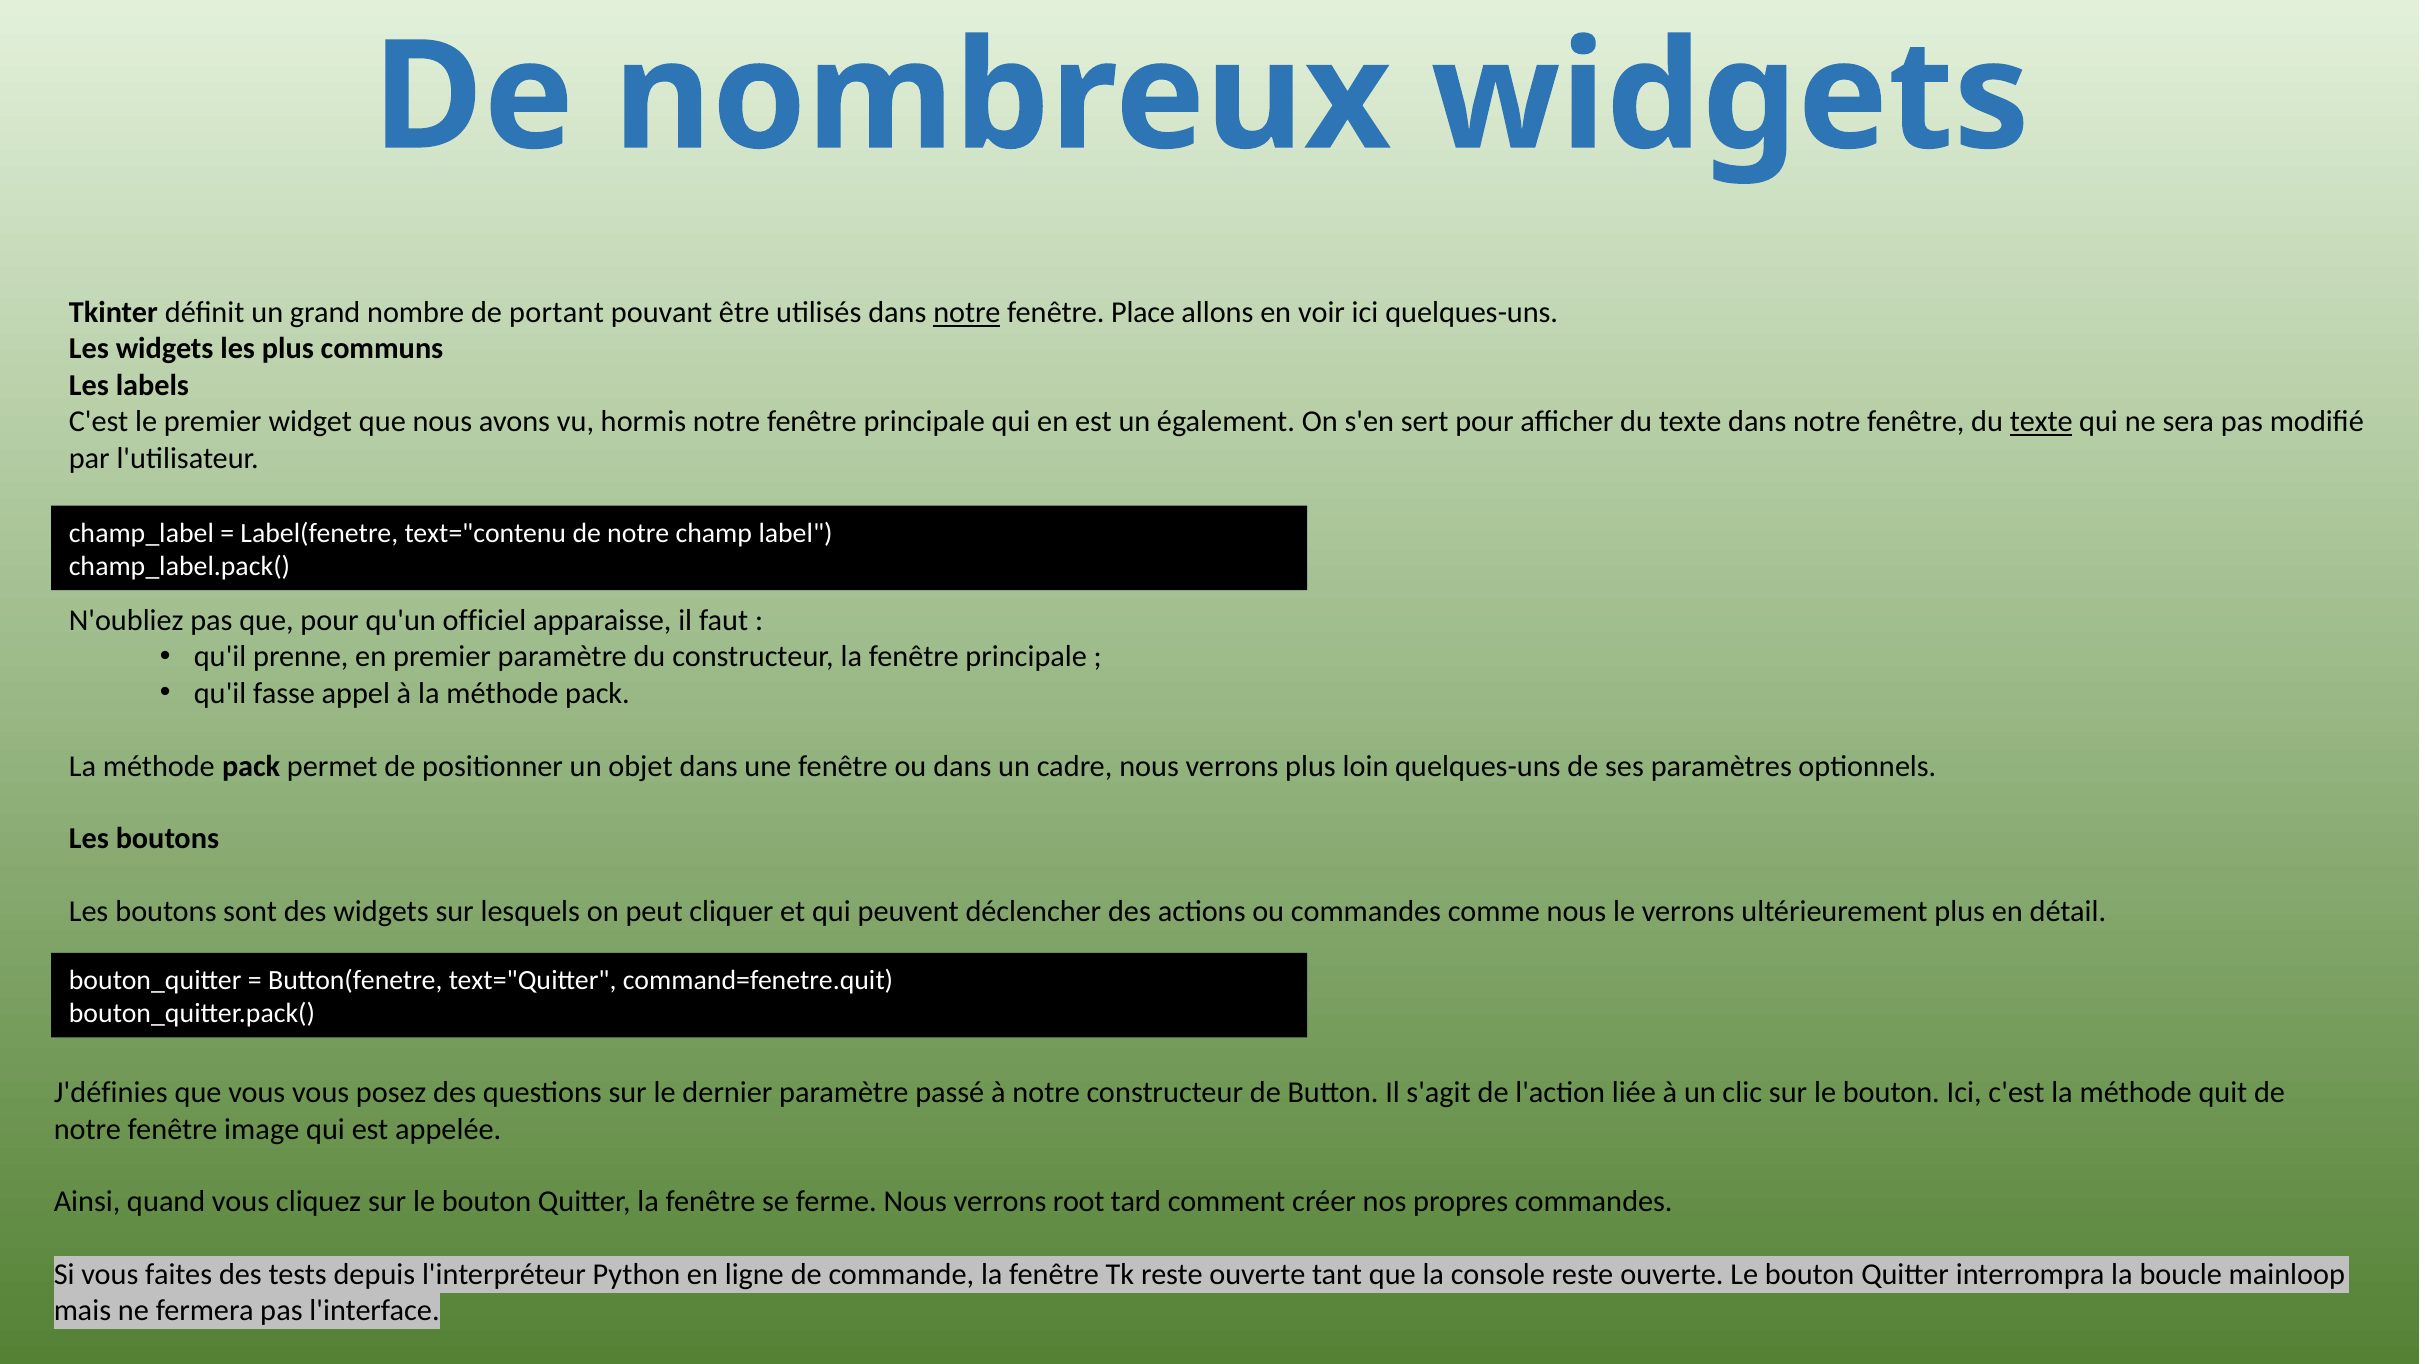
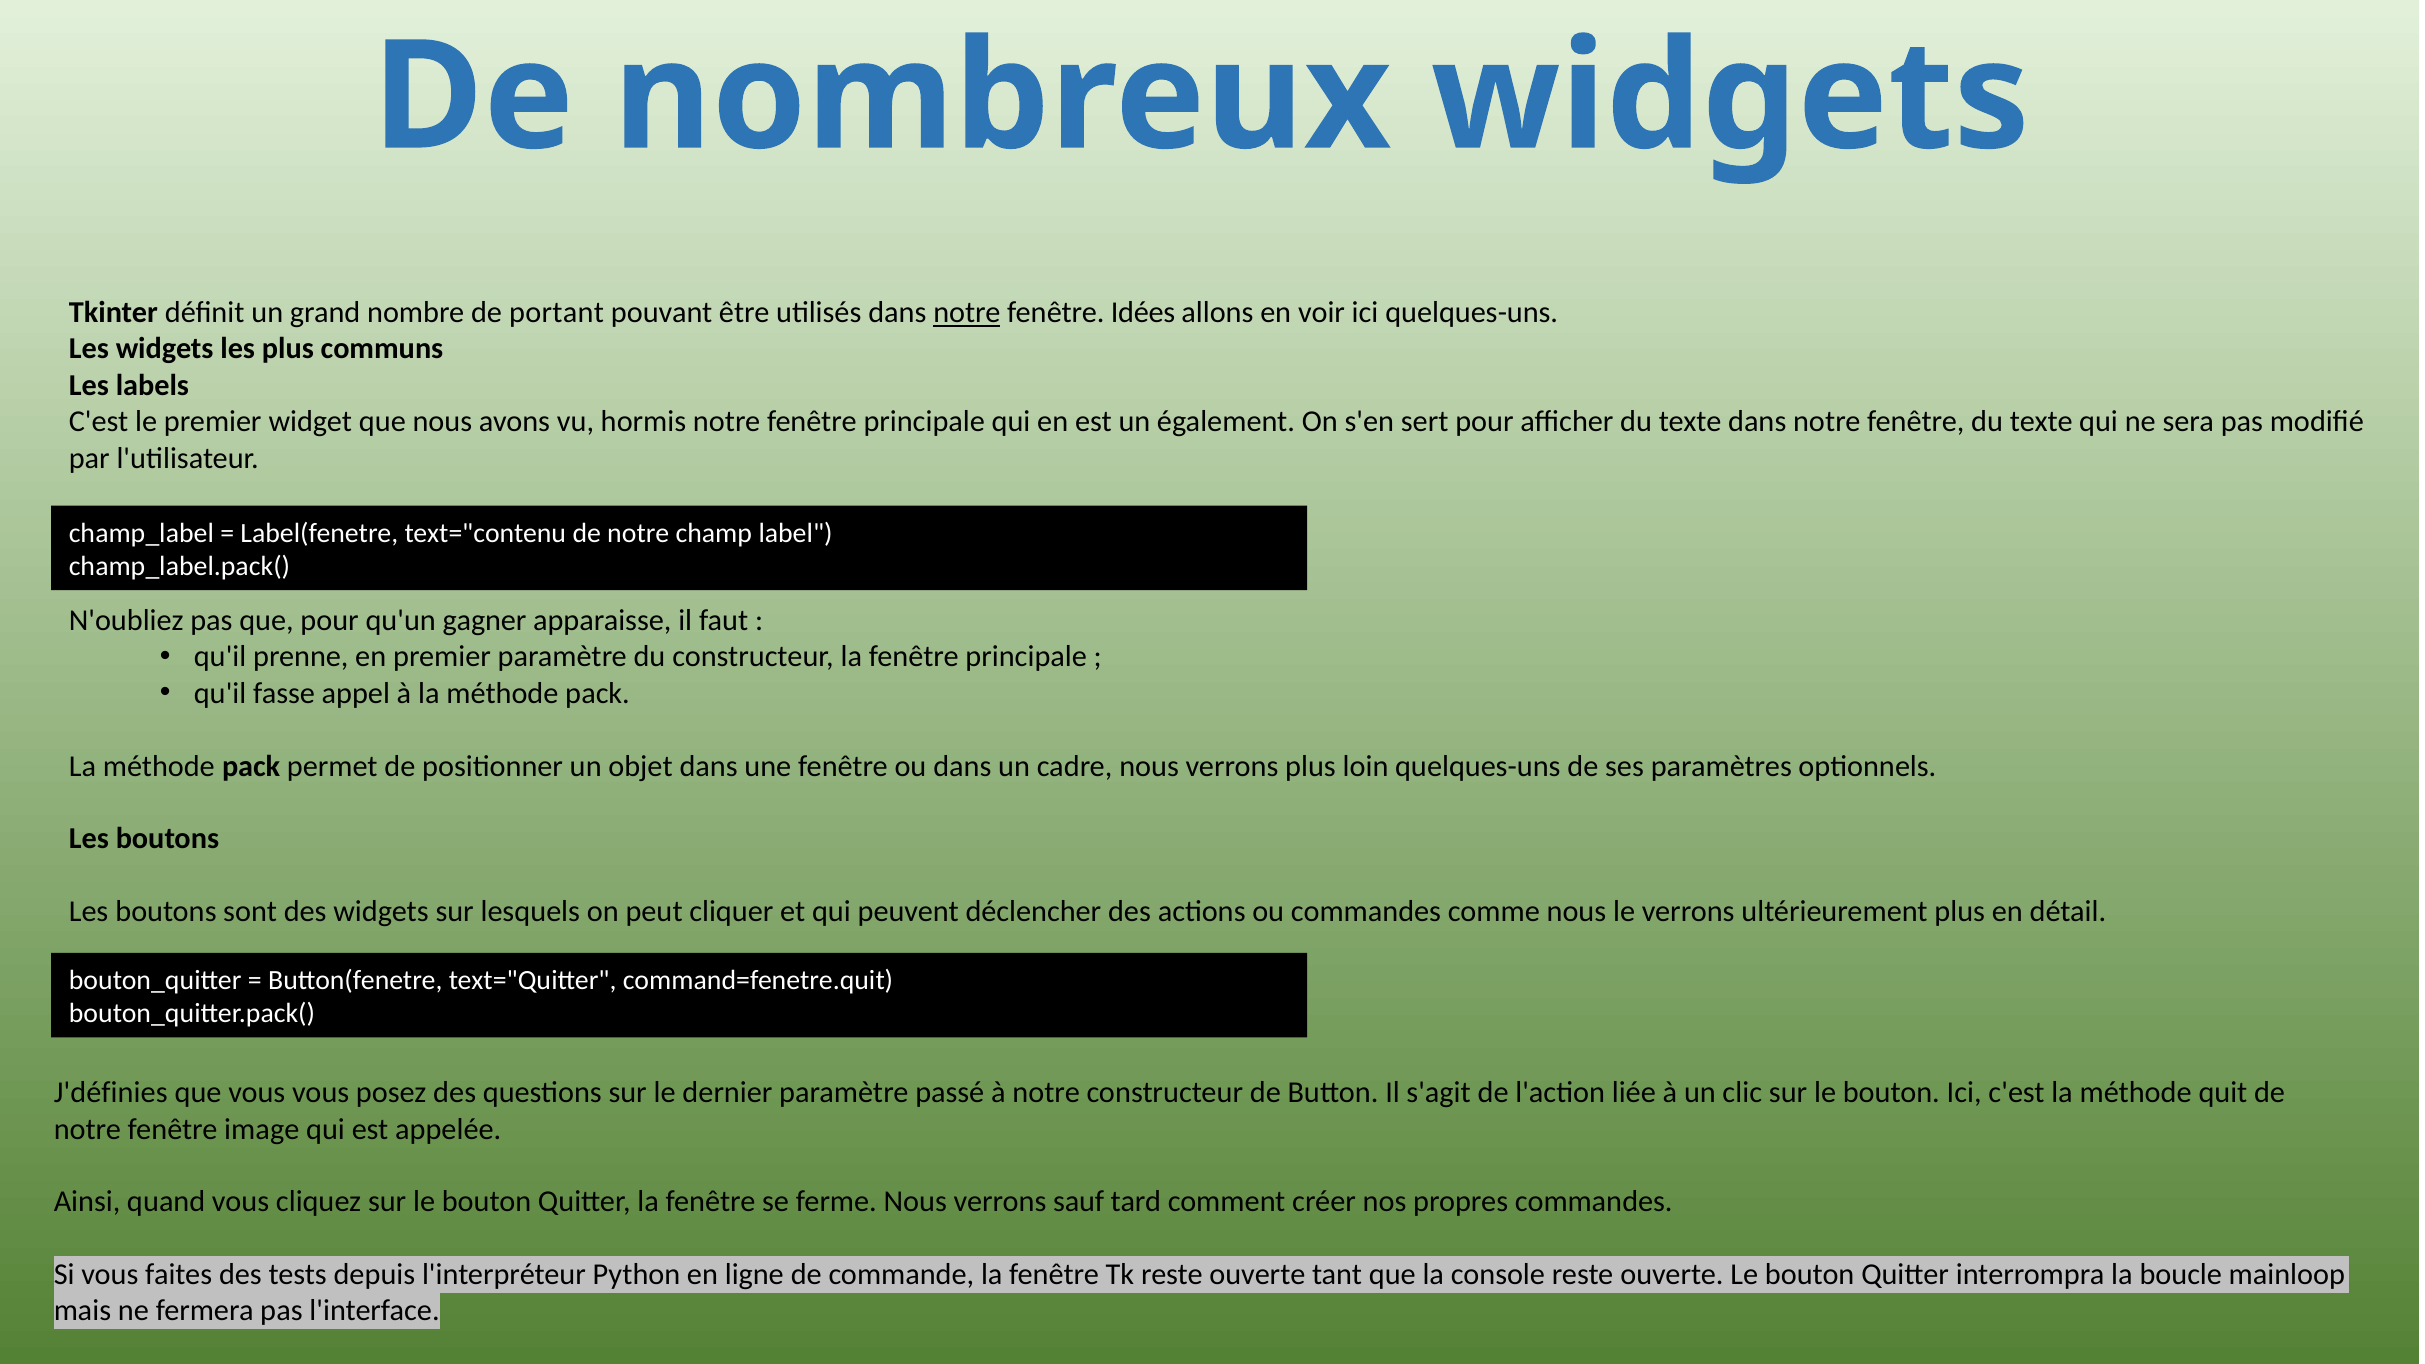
Place: Place -> Idées
texte at (2041, 422) underline: present -> none
officiel: officiel -> gagner
root: root -> sauf
